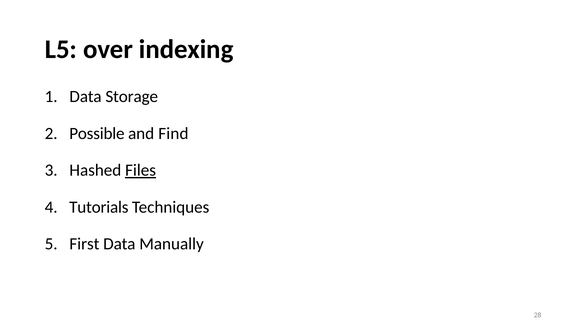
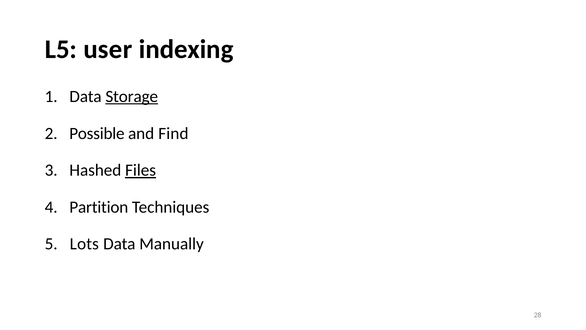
over: over -> user
Storage underline: none -> present
Tutorials: Tutorials -> Partition
First: First -> Lots
